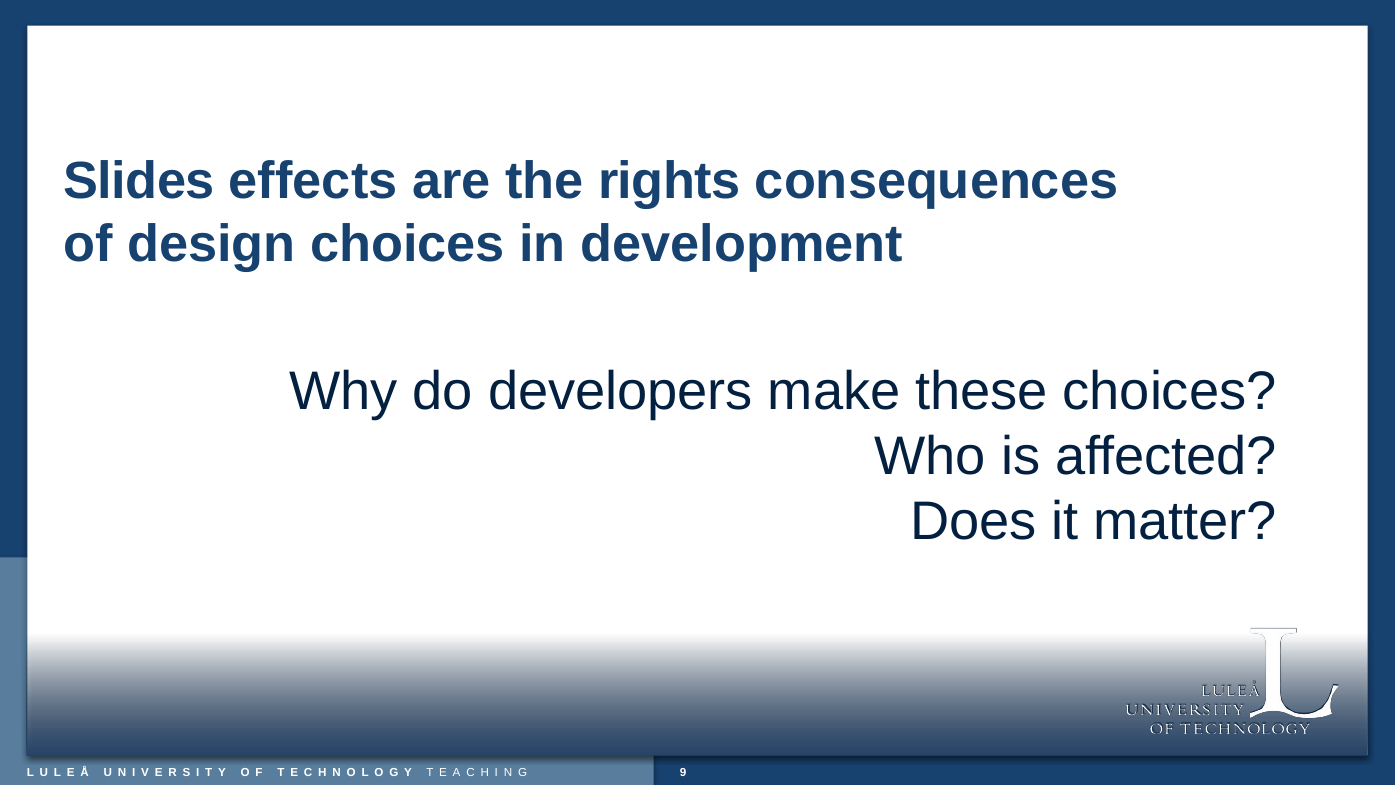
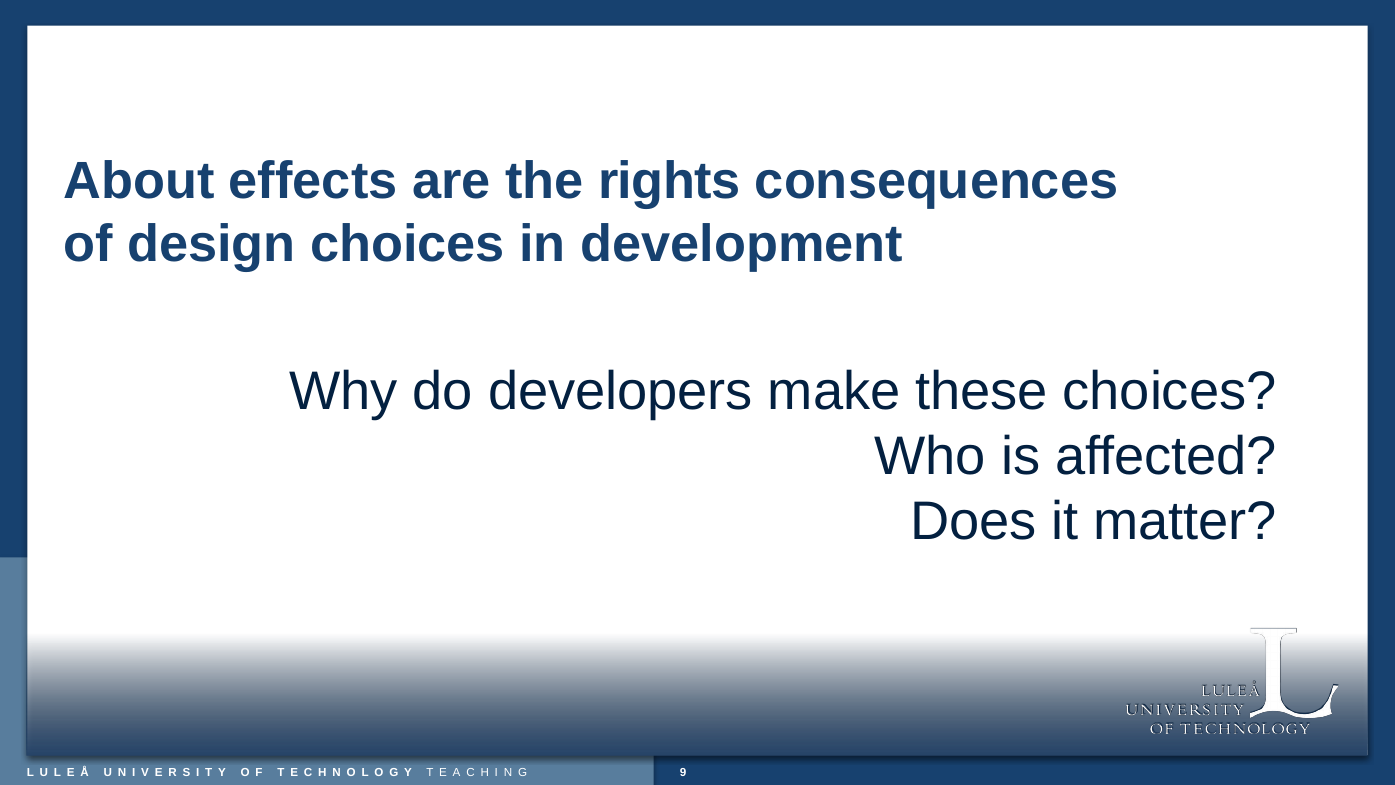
Slides: Slides -> About
